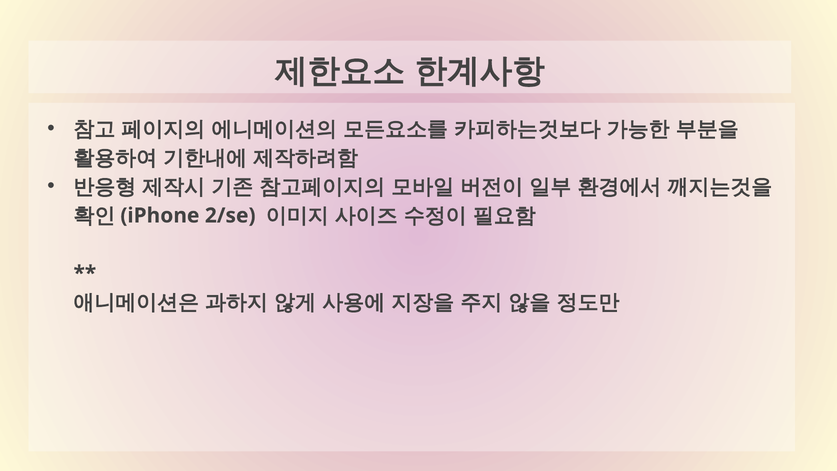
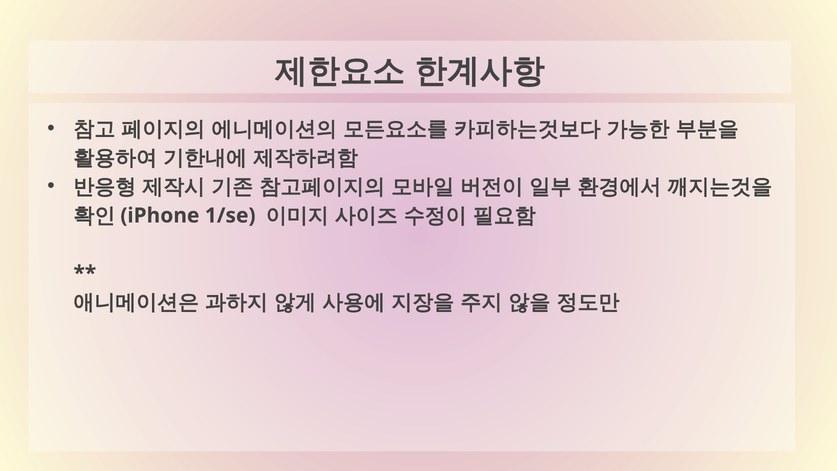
2/se: 2/se -> 1/se
